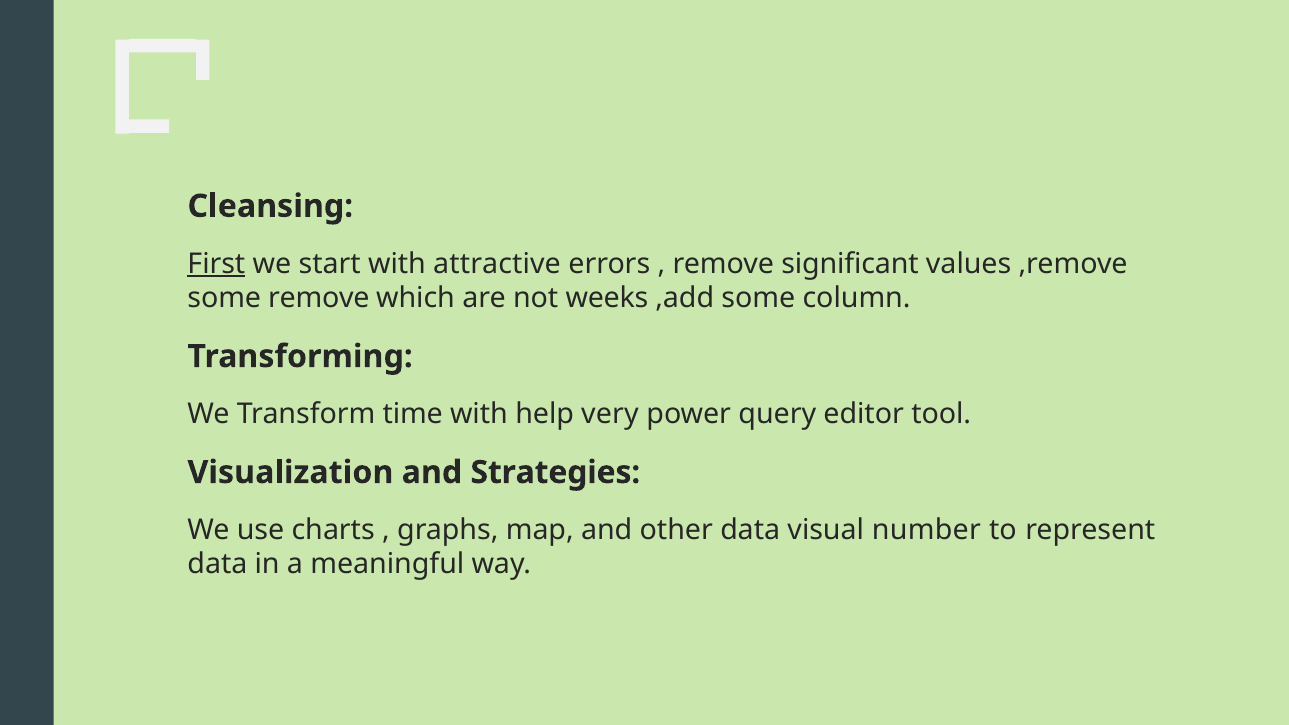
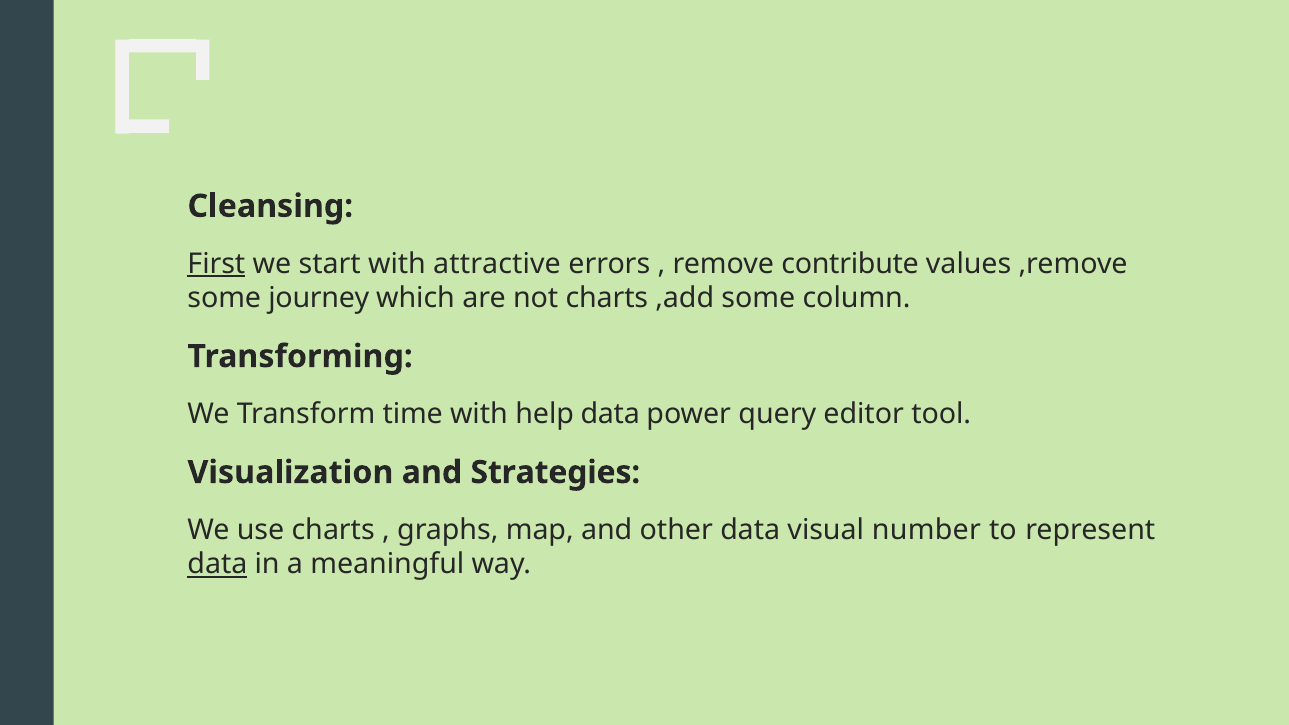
significant: significant -> contribute
some remove: remove -> journey
not weeks: weeks -> charts
help very: very -> data
data at (217, 565) underline: none -> present
